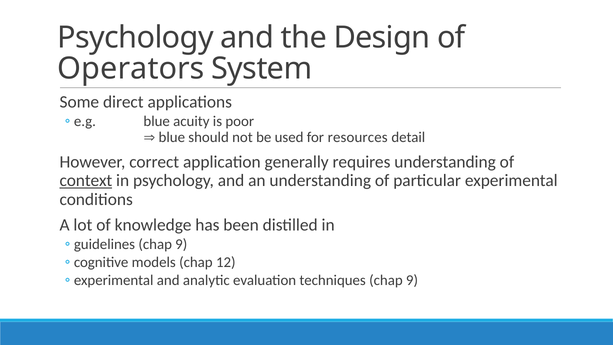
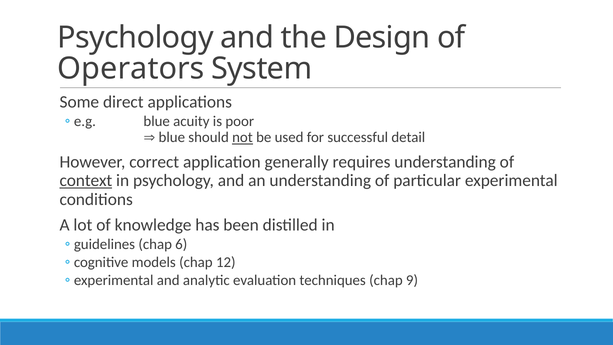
not underline: none -> present
resources: resources -> successful
9 at (181, 244): 9 -> 6
